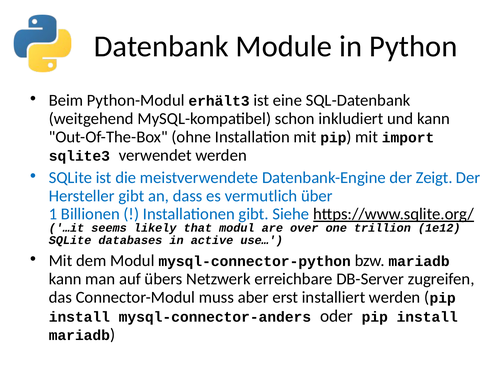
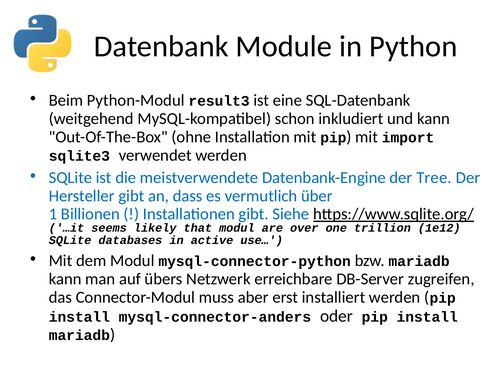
erhält3: erhält3 -> result3
Zeigt: Zeigt -> Tree
